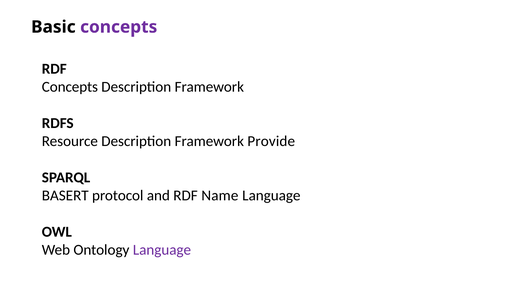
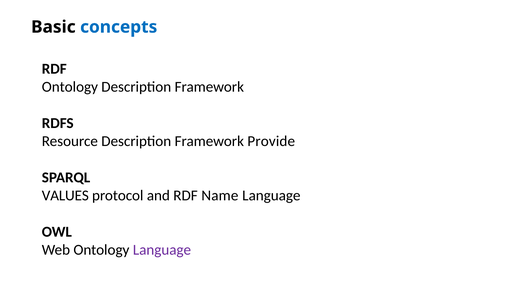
concepts at (119, 27) colour: purple -> blue
Concepts at (70, 87): Concepts -> Ontology
BASERT: BASERT -> VALUES
